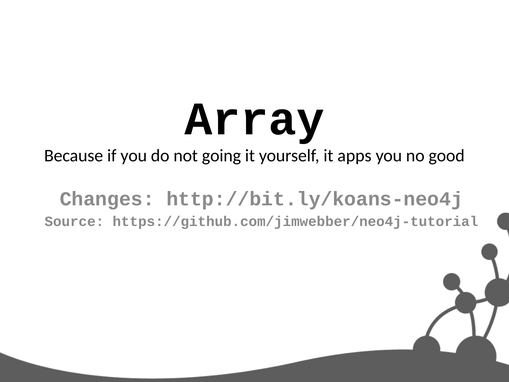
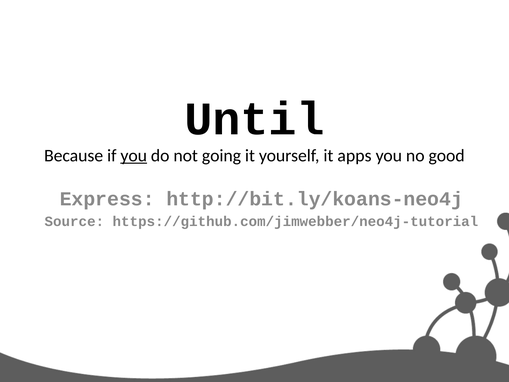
Array: Array -> Until
you at (134, 156) underline: none -> present
Changes: Changes -> Express
